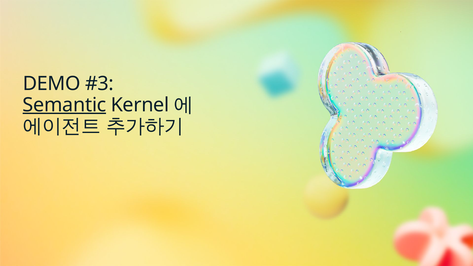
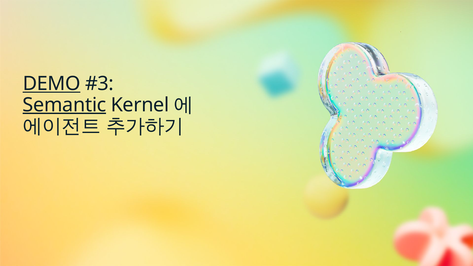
DEMO underline: none -> present
